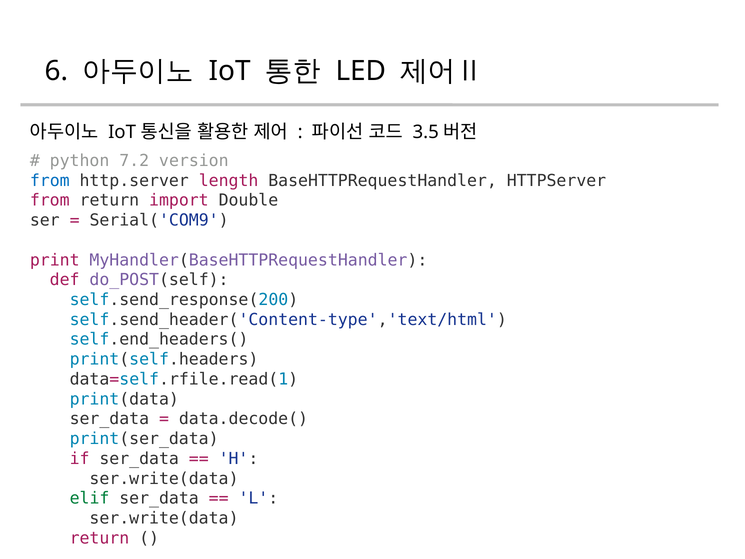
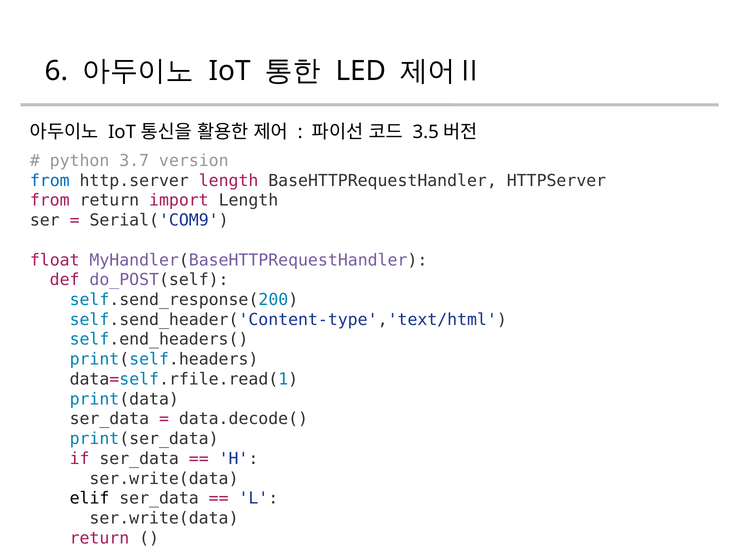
7.2: 7.2 -> 3.7
import Double: Double -> Length
print: print -> float
elif colour: green -> black
